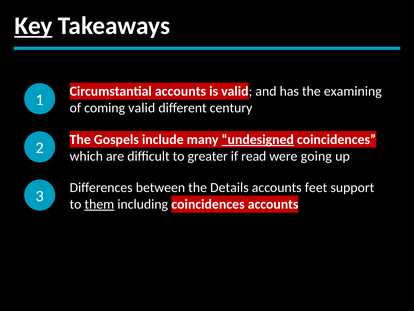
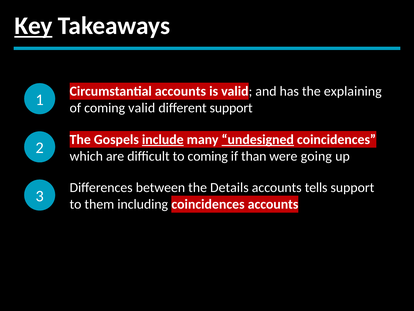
examining: examining -> explaining
different century: century -> support
include underline: none -> present
to greater: greater -> coming
read: read -> than
feet: feet -> tells
them underline: present -> none
